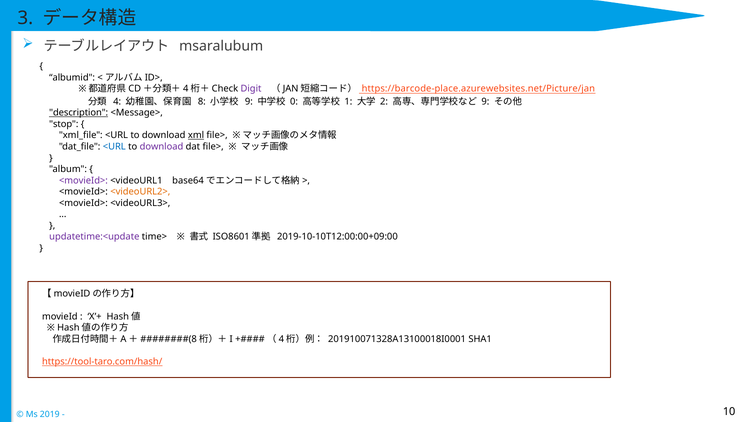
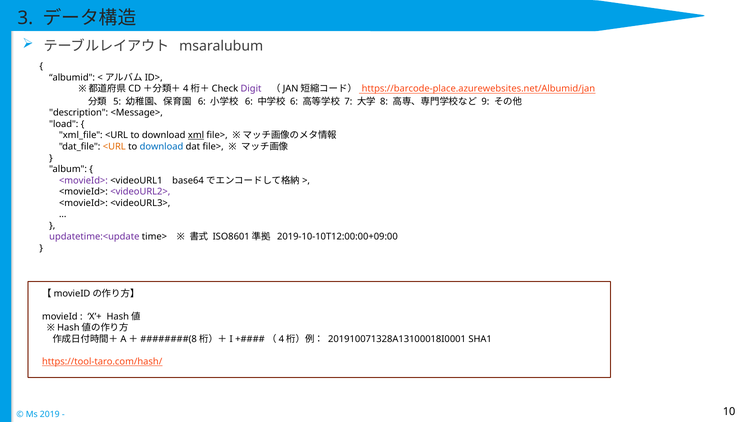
https://barcode-place.azurewebsites.net/Picture/jan: https://barcode-place.azurewebsites.net/Picture/jan -> https://barcode-place.azurewebsites.net/Albumid/jan
4: 4 -> 5
8 at (202, 102): 8 -> 6
9 at (249, 102): 9 -> 6
0 at (294, 102): 0 -> 6
1: 1 -> 7
2: 2 -> 8
description underline: present -> none
stop: stop -> load
<URL at (114, 147) colour: blue -> orange
download at (162, 147) colour: purple -> blue
<videoURL2> colour: orange -> purple
